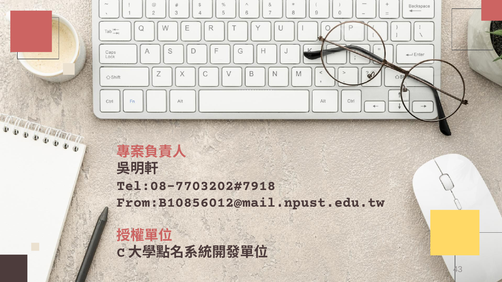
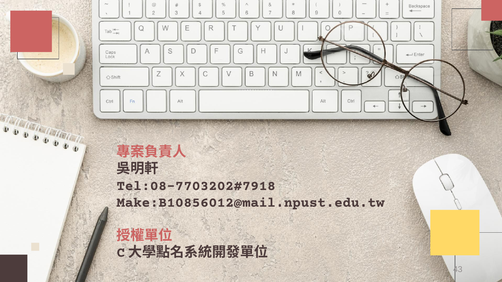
From:B10856012@mail.npust.edu.tw: From:B10856012@mail.npust.edu.tw -> Make:B10856012@mail.npust.edu.tw
